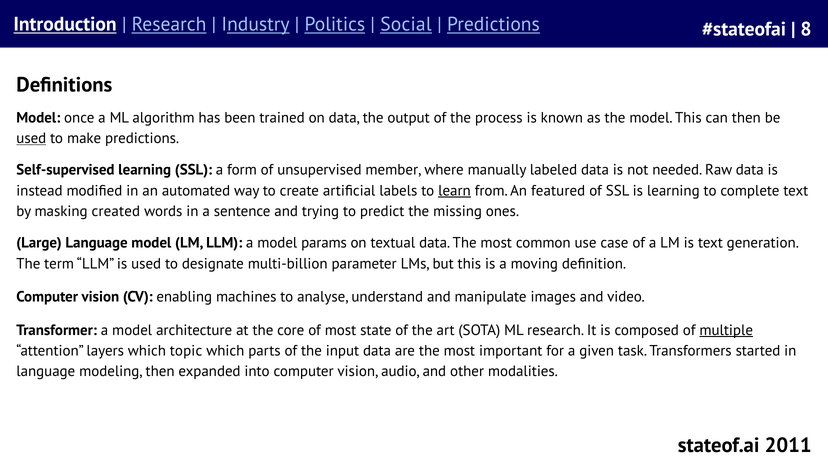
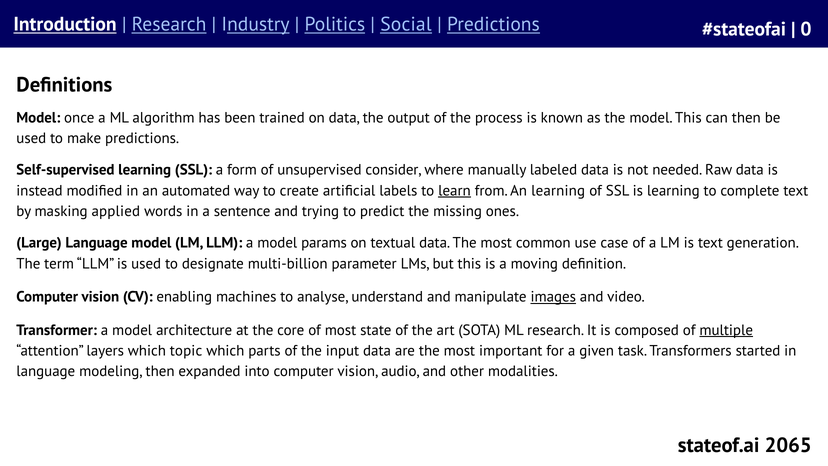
8: 8 -> 0
used at (31, 138) underline: present -> none
member: member -> consider
An featured: featured -> learning
created: created -> applied
images underline: none -> present
2011: 2011 -> 2065
